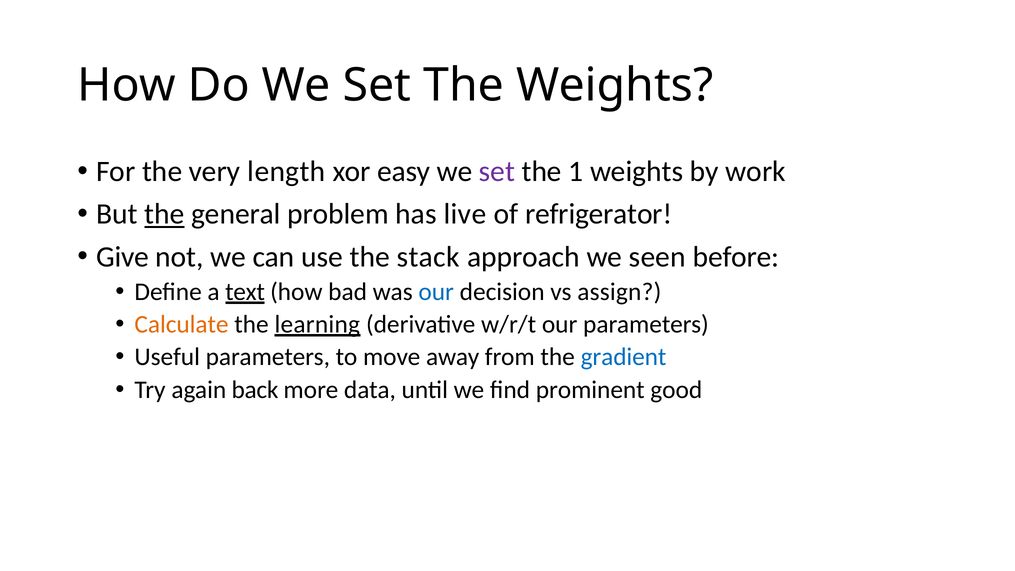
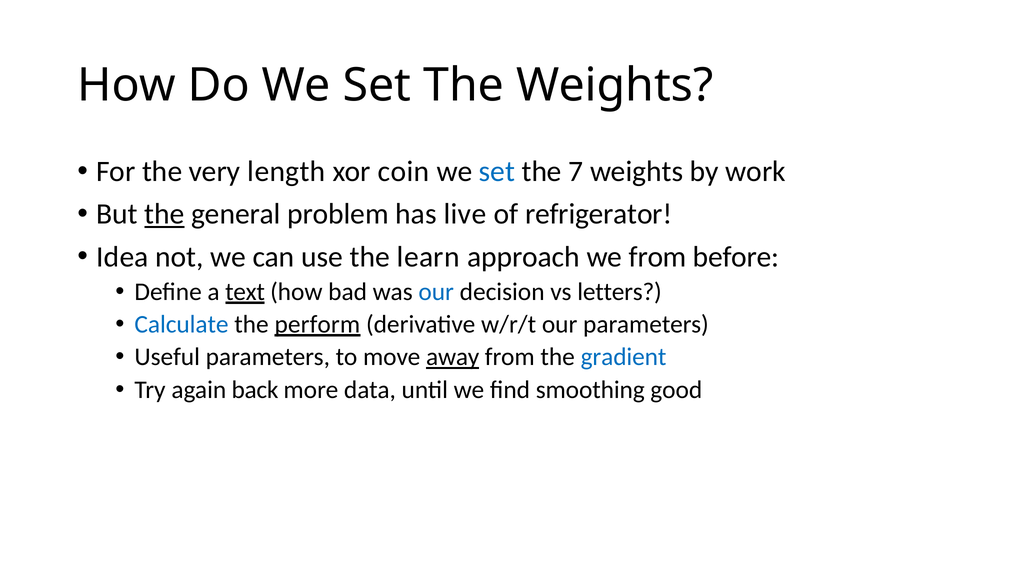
easy: easy -> coin
set at (497, 172) colour: purple -> blue
1: 1 -> 7
Give: Give -> Idea
stack: stack -> learn
we seen: seen -> from
assign: assign -> letters
Calculate colour: orange -> blue
learning: learning -> perform
away underline: none -> present
prominent: prominent -> smoothing
